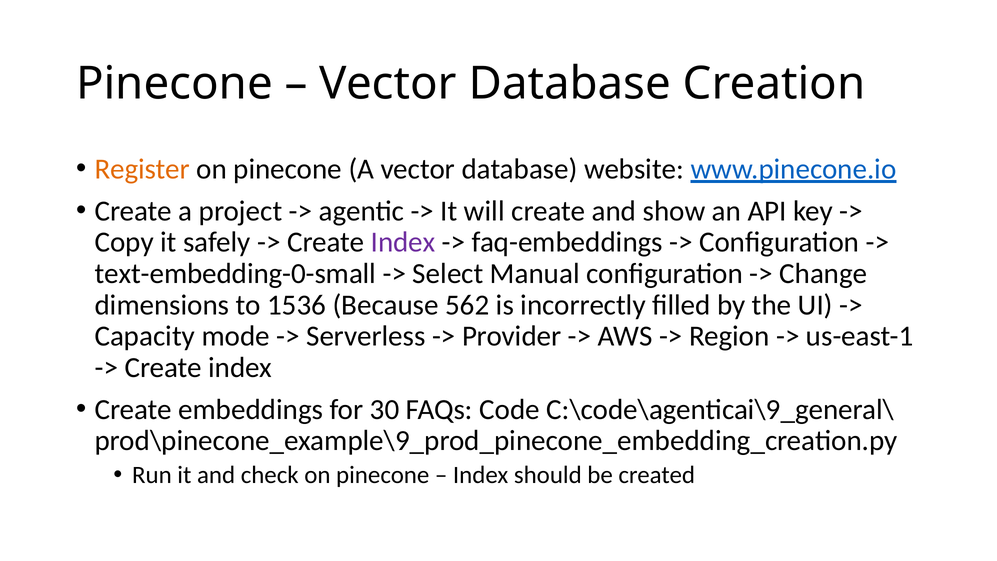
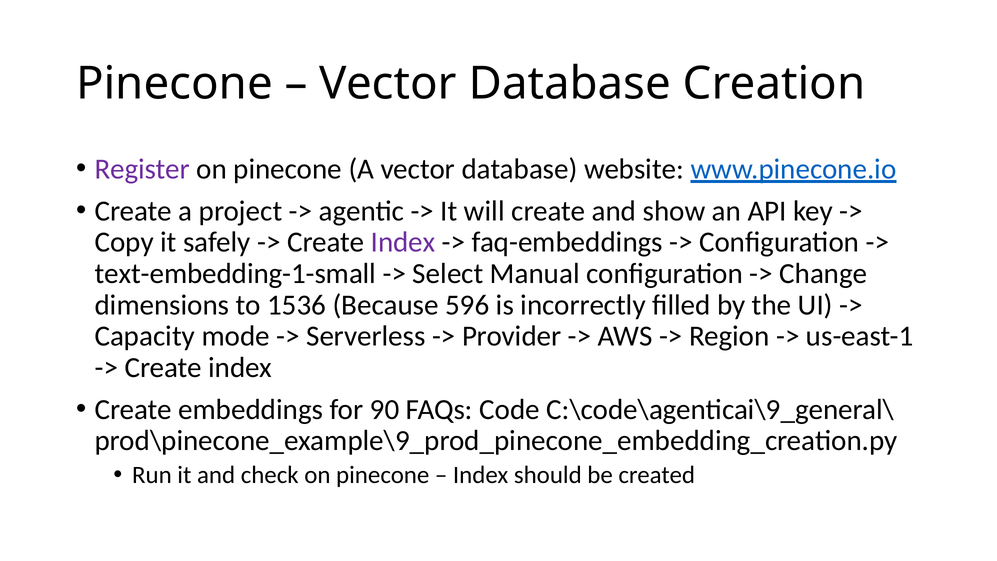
Register colour: orange -> purple
text-embedding-0-small: text-embedding-0-small -> text-embedding-1-small
562: 562 -> 596
30: 30 -> 90
